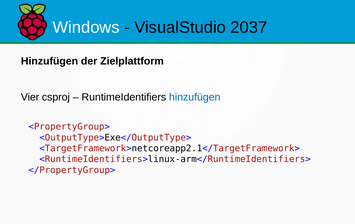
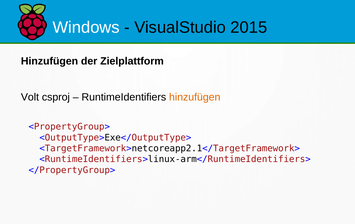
2037: 2037 -> 2015
Vier: Vier -> Volt
hinzufügen at (195, 97) colour: blue -> orange
